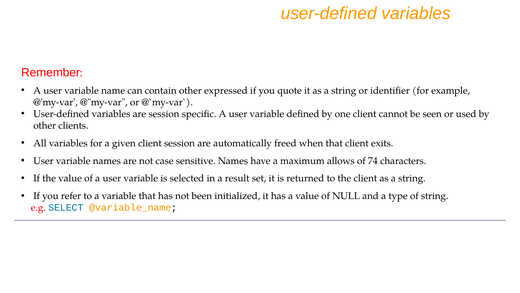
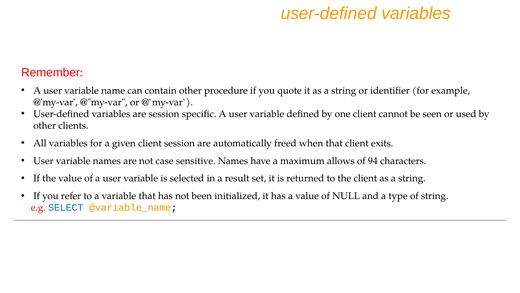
expressed: expressed -> procedure
74: 74 -> 94
